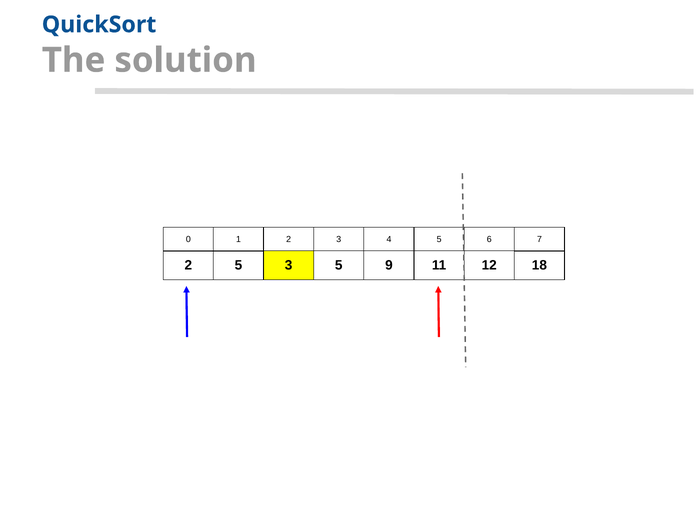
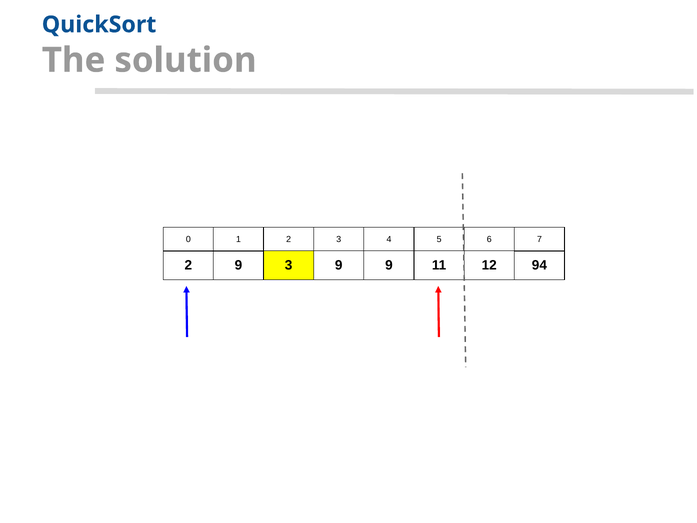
2 5: 5 -> 9
3 5: 5 -> 9
18: 18 -> 94
